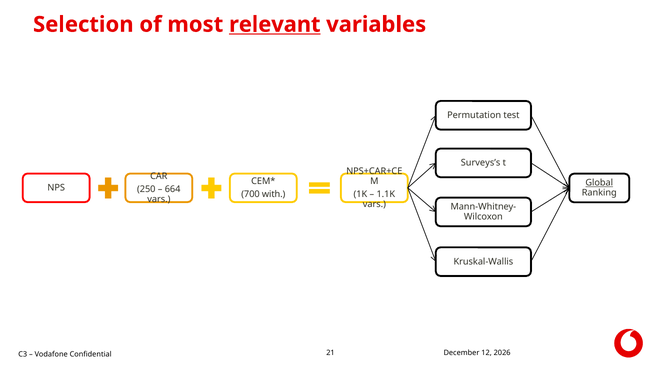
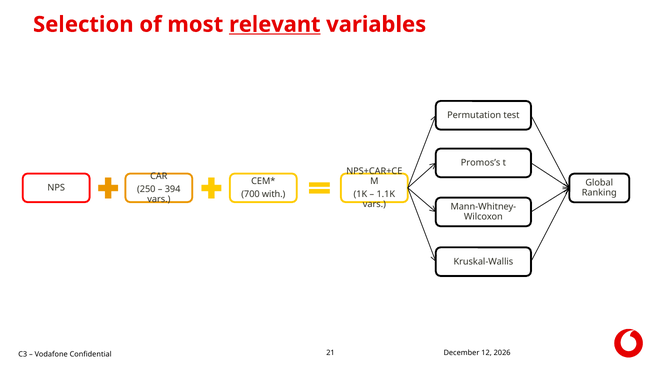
Surveys’s: Surveys’s -> Promos’s
Global underline: present -> none
664: 664 -> 394
